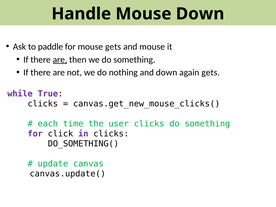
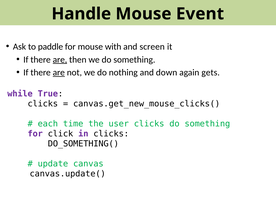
Mouse Down: Down -> Event
mouse gets: gets -> with
and mouse: mouse -> screen
are at (59, 73) underline: none -> present
